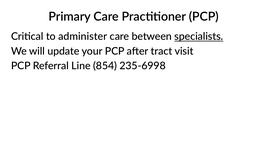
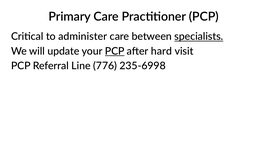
PCP at (115, 51) underline: none -> present
tract: tract -> hard
854: 854 -> 776
